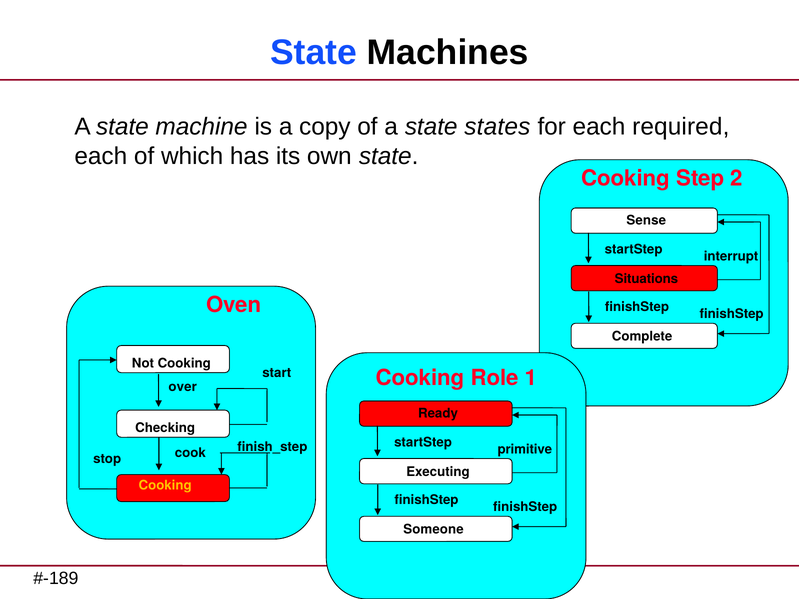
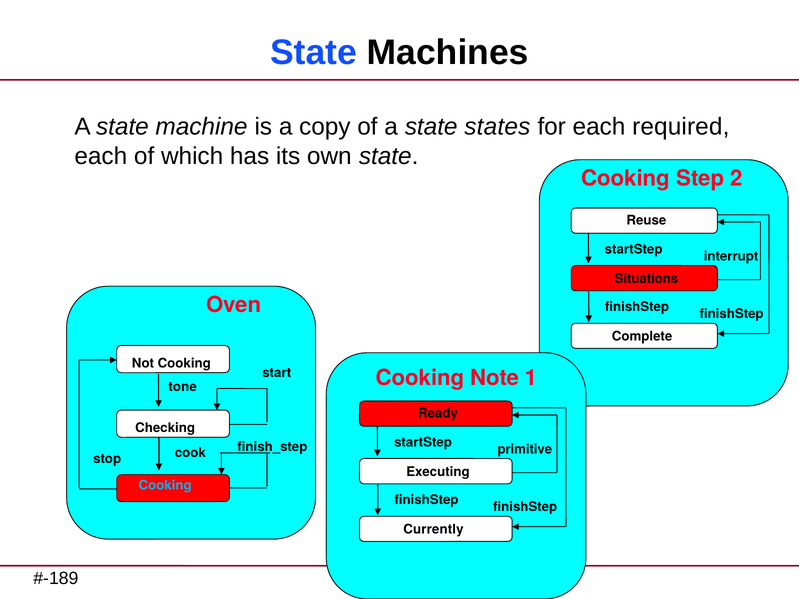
Sense: Sense -> Reuse
Role: Role -> Note
over: over -> tone
Cooking at (165, 485) colour: yellow -> light blue
Someone: Someone -> Currently
